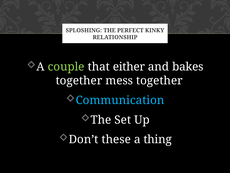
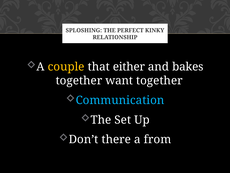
couple colour: light green -> yellow
mess: mess -> want
these: these -> there
thing: thing -> from
